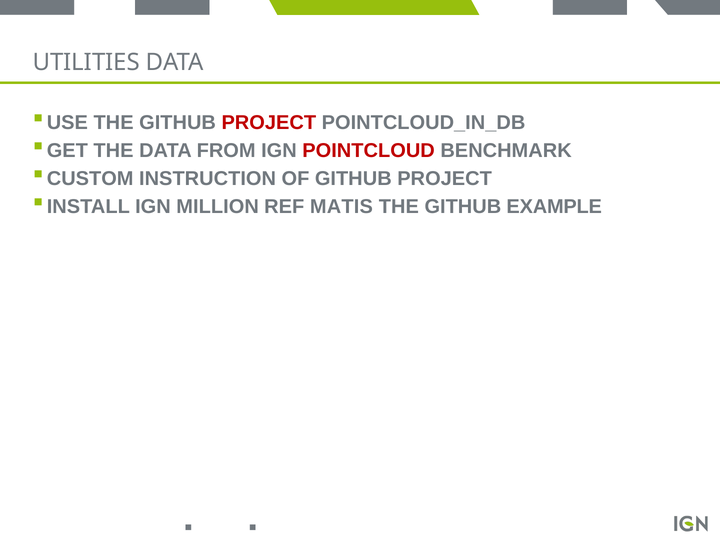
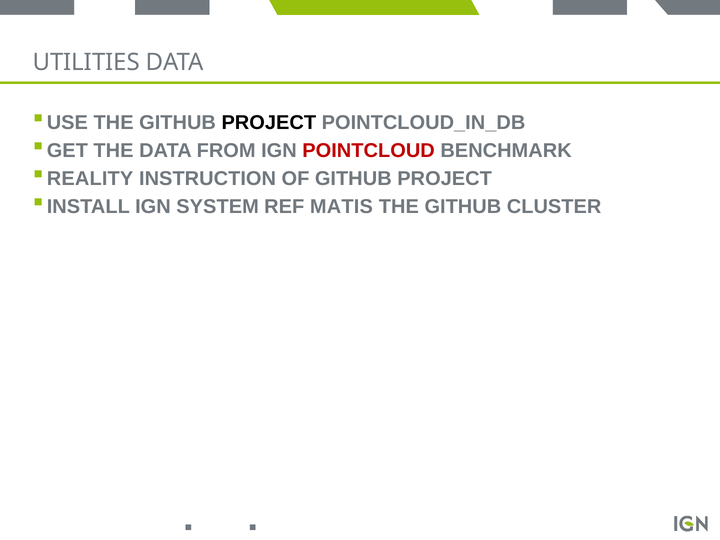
PROJECT at (269, 123) colour: red -> black
CUSTOM: CUSTOM -> REALITY
MILLION: MILLION -> SYSTEM
EXAMPLE: EXAMPLE -> CLUSTER
